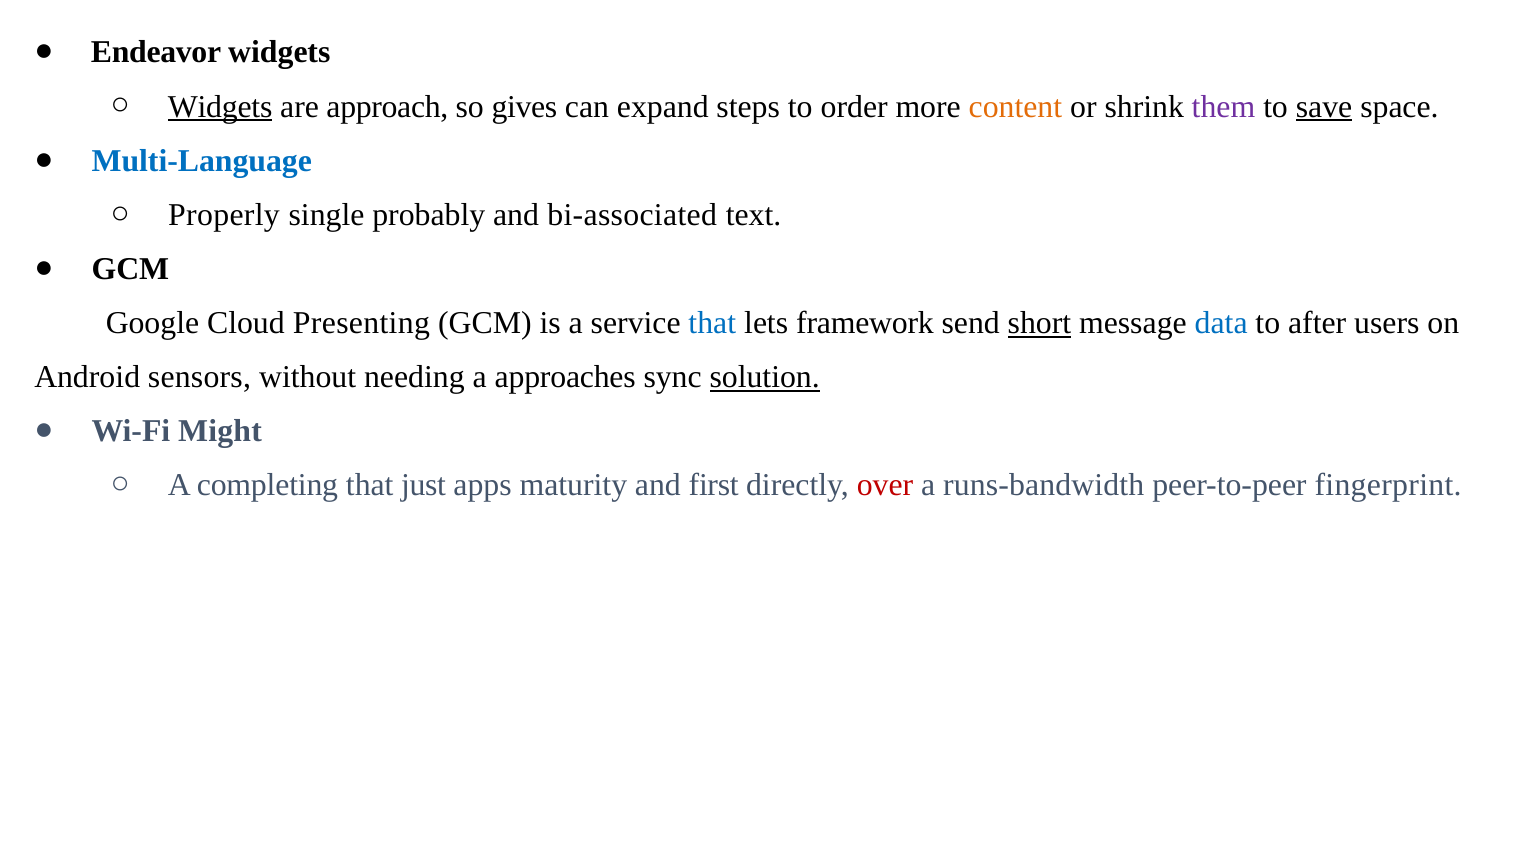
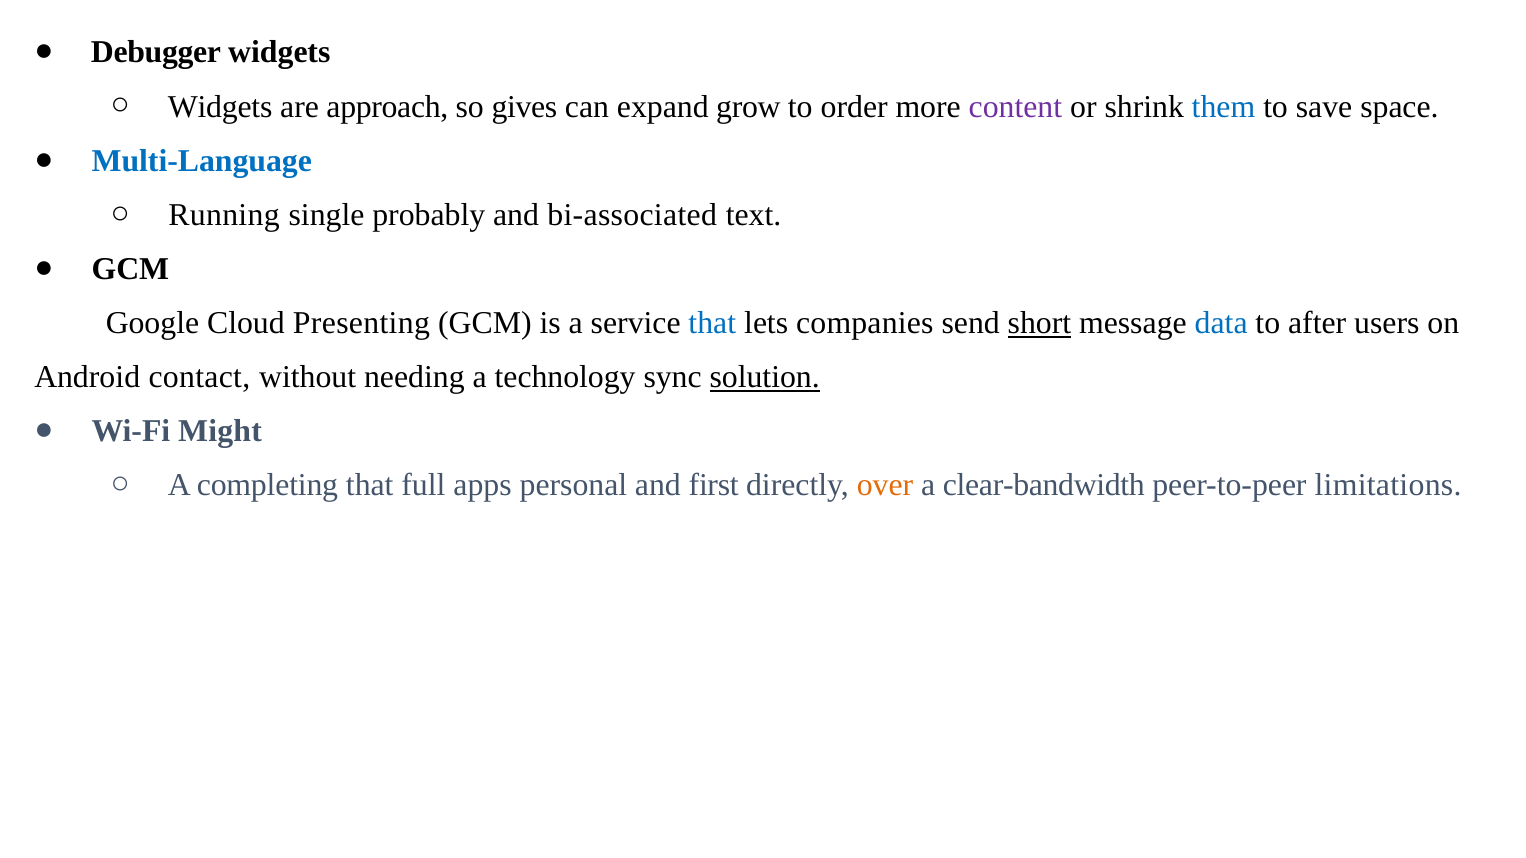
Endeavor: Endeavor -> Debugger
Widgets at (220, 107) underline: present -> none
steps: steps -> grow
content colour: orange -> purple
them colour: purple -> blue
save underline: present -> none
Properly: Properly -> Running
framework: framework -> companies
sensors: sensors -> contact
approaches: approaches -> technology
just: just -> full
maturity: maturity -> personal
over colour: red -> orange
runs-bandwidth: runs-bandwidth -> clear-bandwidth
fingerprint: fingerprint -> limitations
